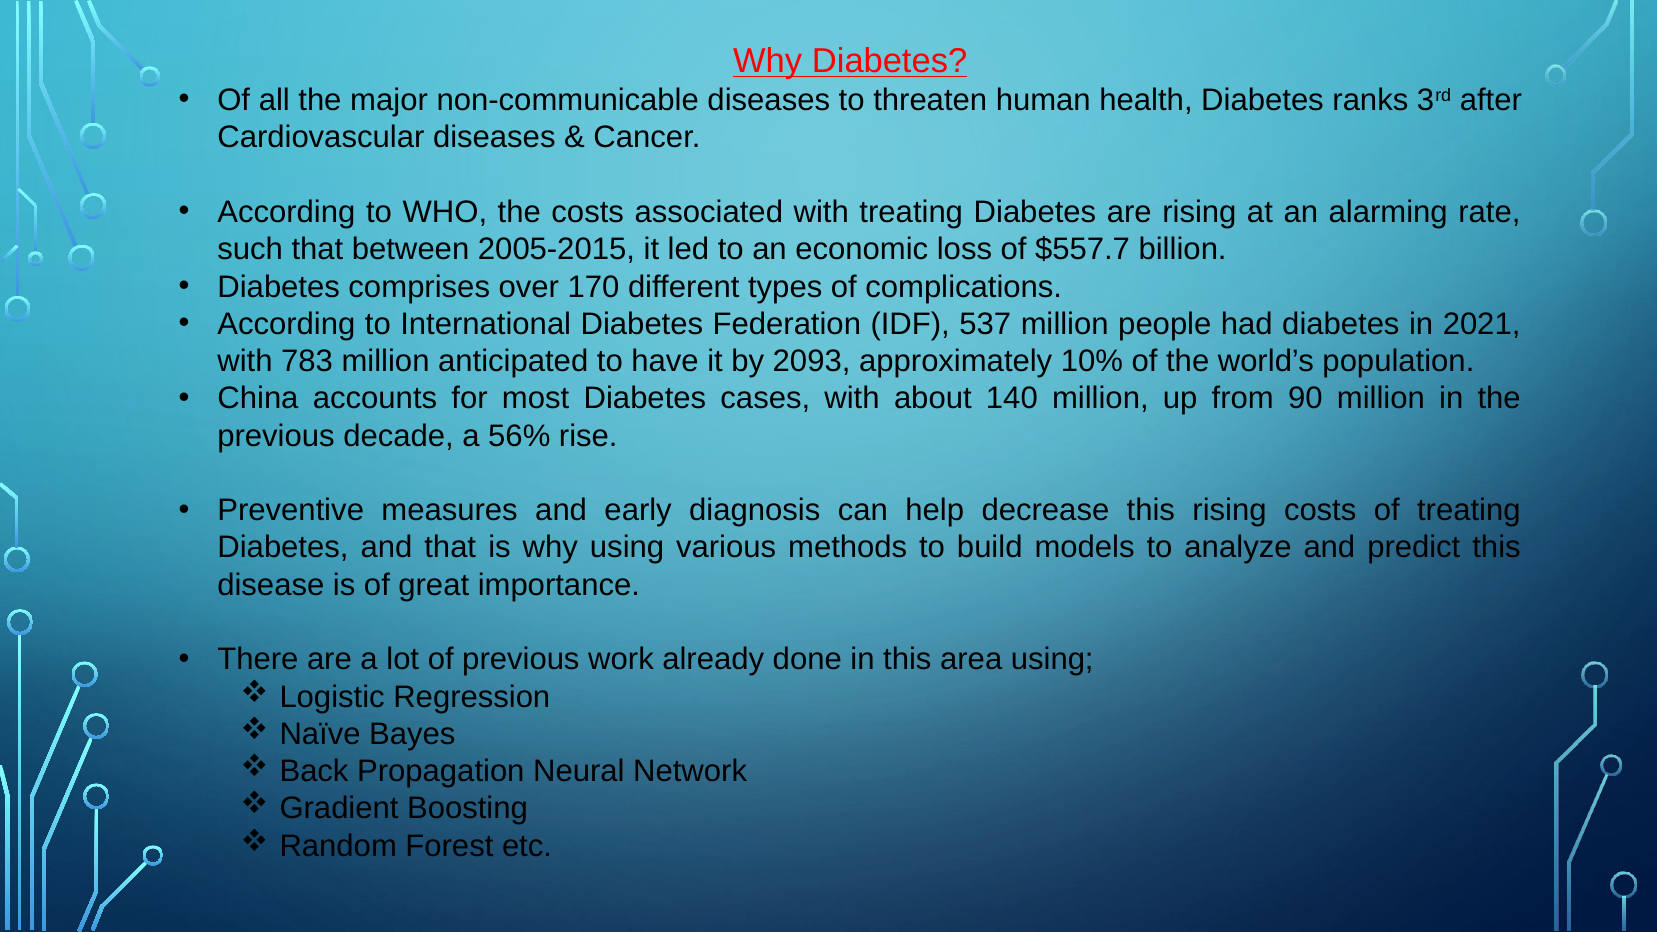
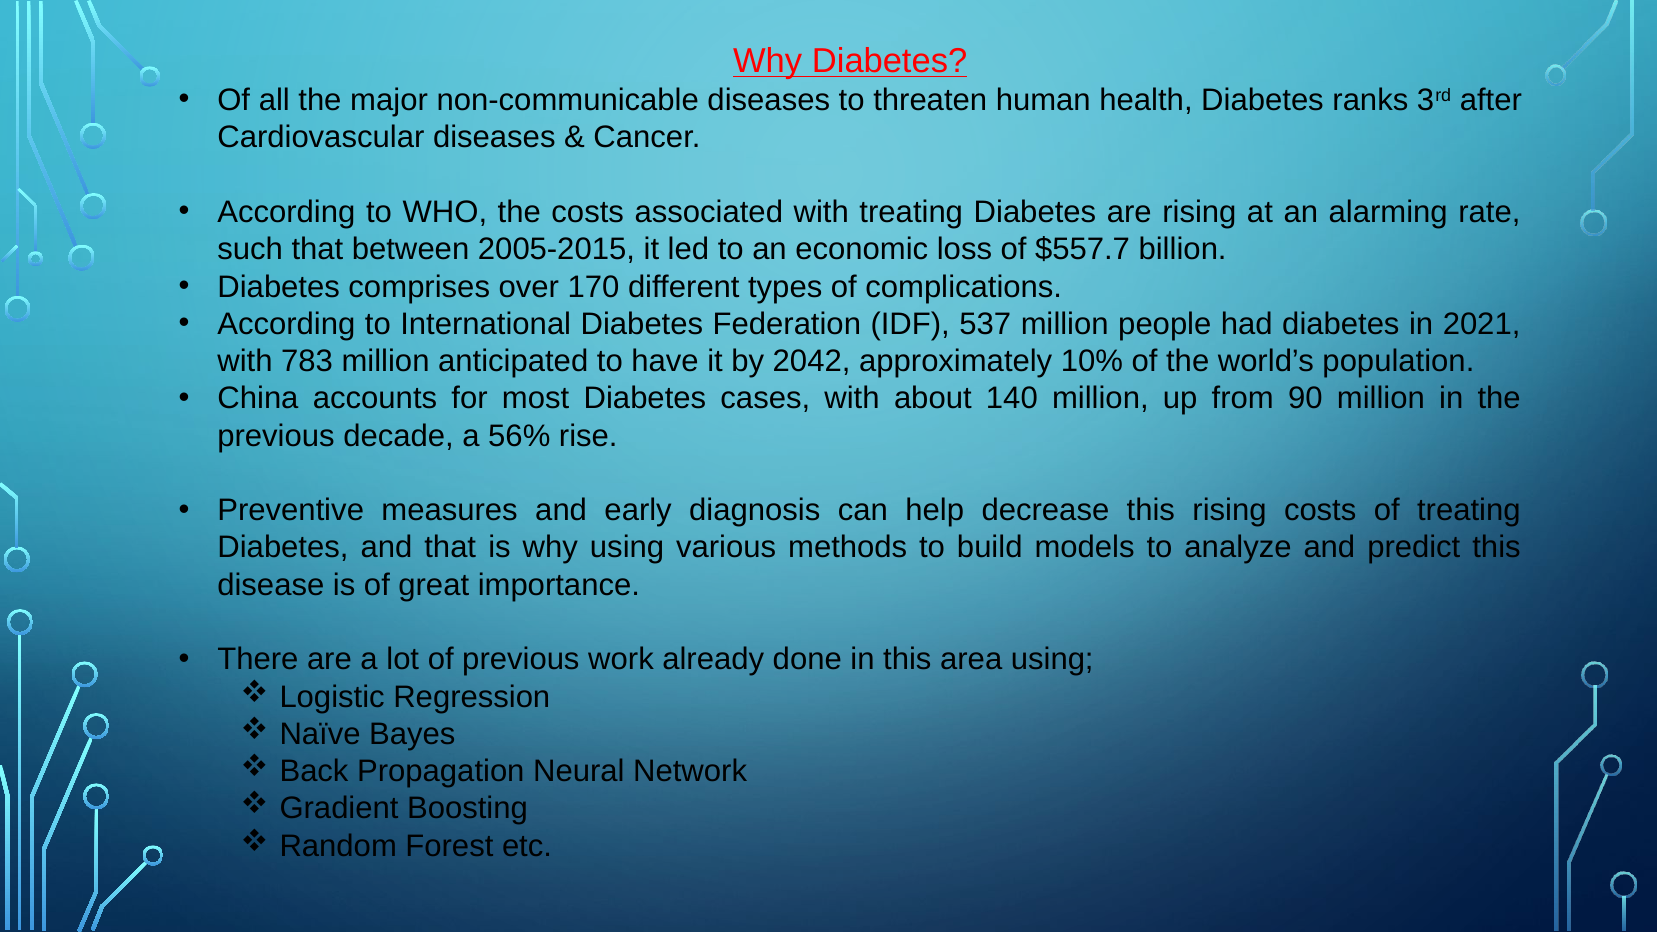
2093: 2093 -> 2042
